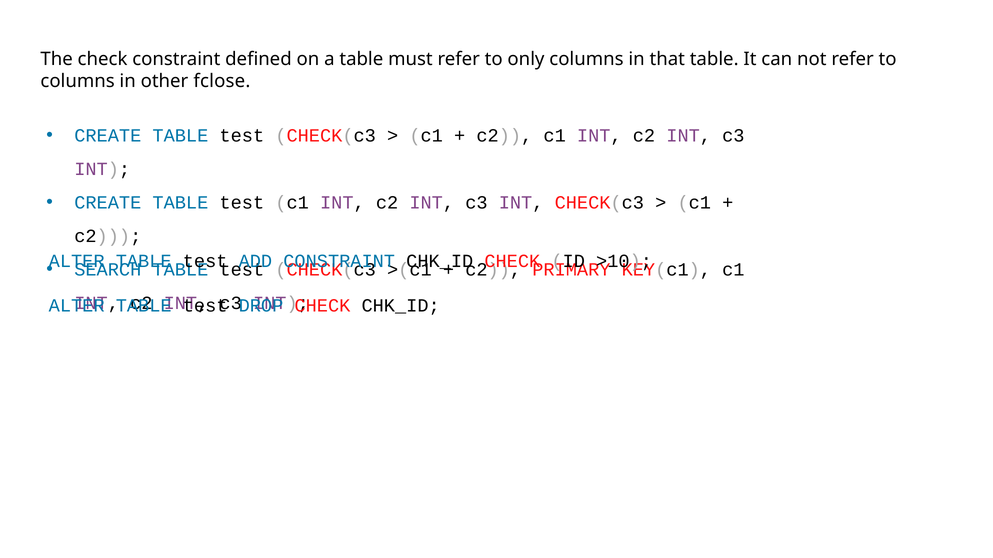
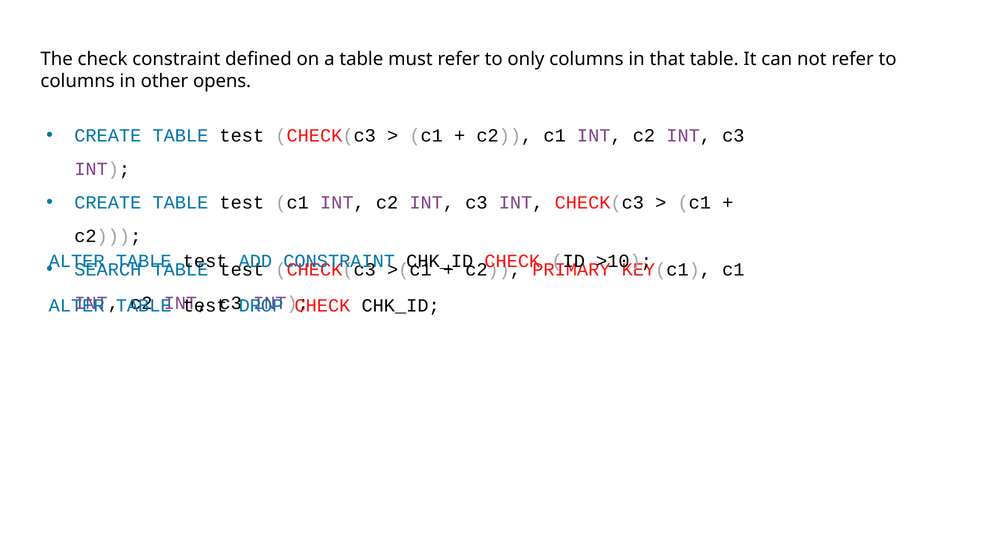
fclose: fclose -> opens
